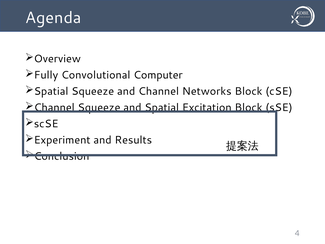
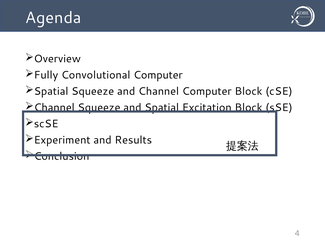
Channel Networks: Networks -> Computer
